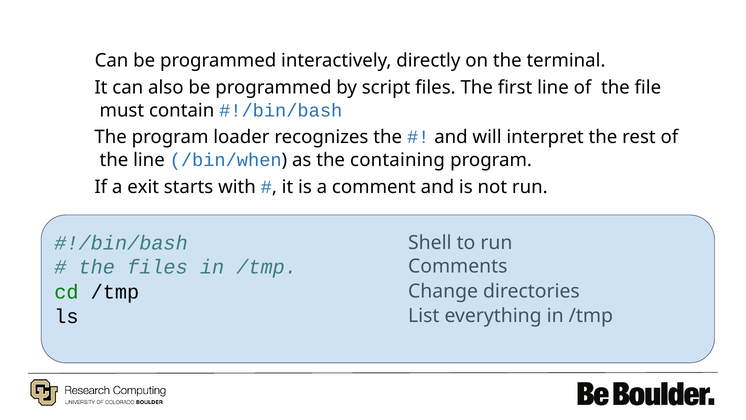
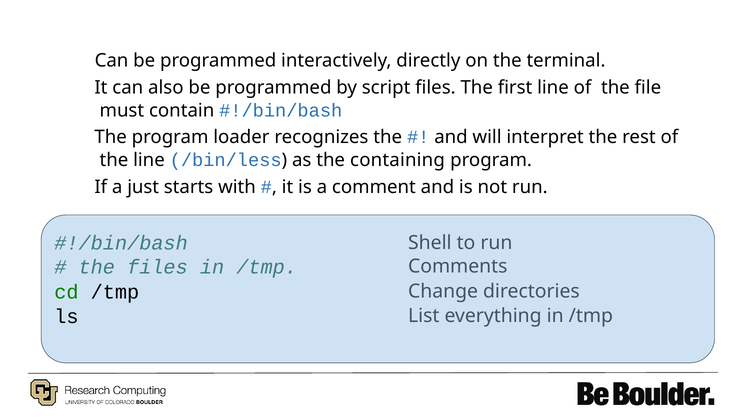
/bin/when: /bin/when -> /bin/less
exit: exit -> just
